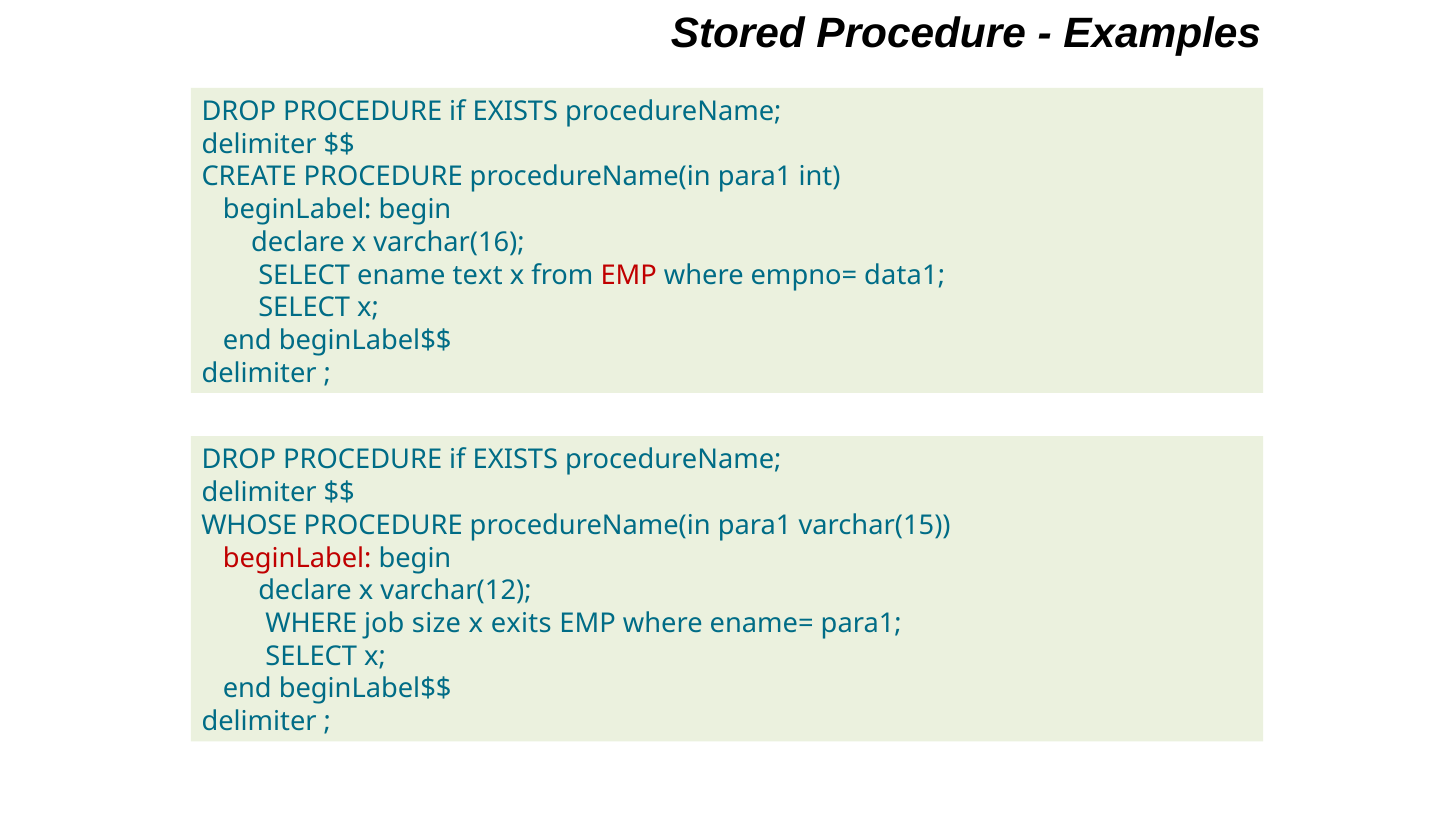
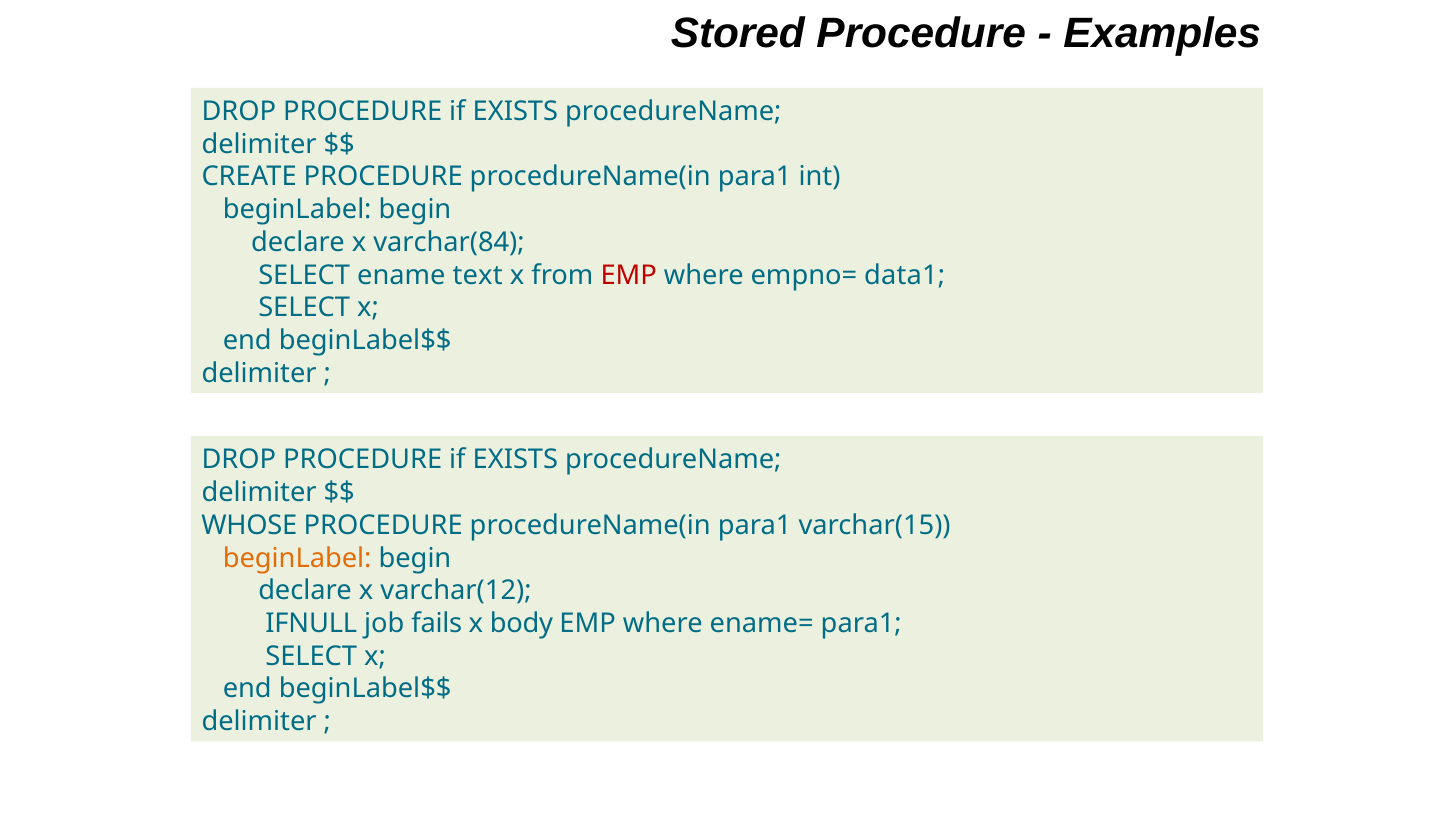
varchar(16: varchar(16 -> varchar(84
beginLabel at (297, 558) colour: red -> orange
WHERE at (311, 623): WHERE -> IFNULL
size: size -> fails
exits: exits -> body
